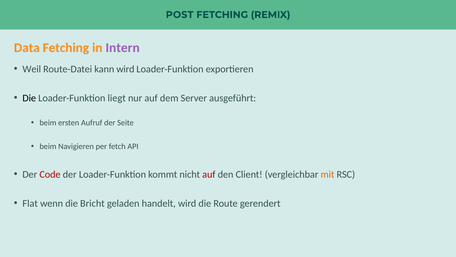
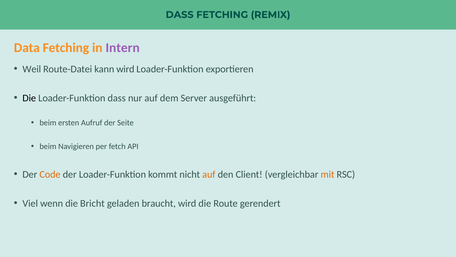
POST at (180, 15): POST -> DASS
Loader-Funktion liegt: liegt -> dass
Code colour: red -> orange
auf at (209, 174) colour: red -> orange
Flat: Flat -> Viel
handelt: handelt -> braucht
